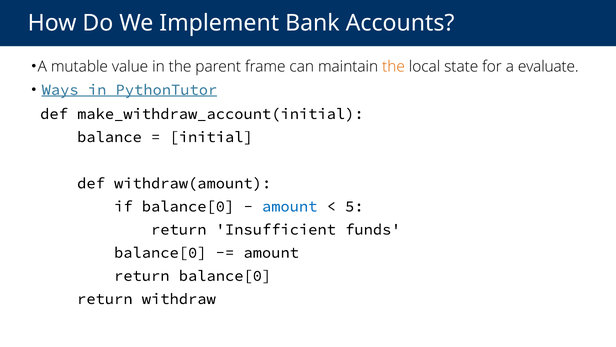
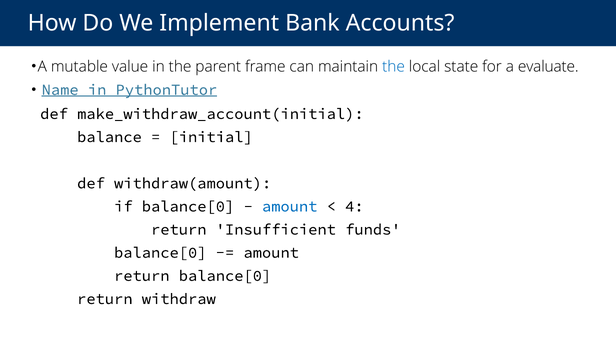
the at (393, 67) colour: orange -> blue
Ways: Ways -> Name
5: 5 -> 4
